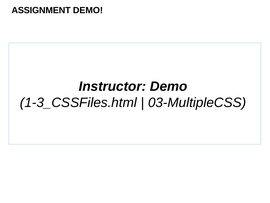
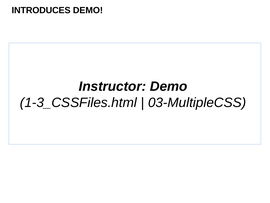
ASSIGNMENT: ASSIGNMENT -> INTRODUCES
